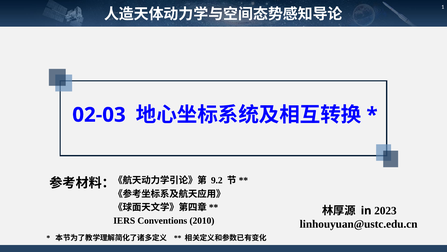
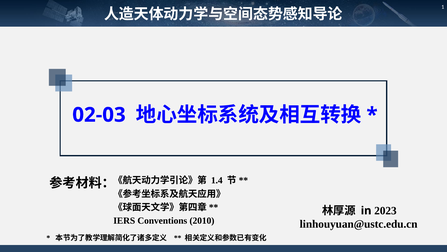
9.2: 9.2 -> 1.4
